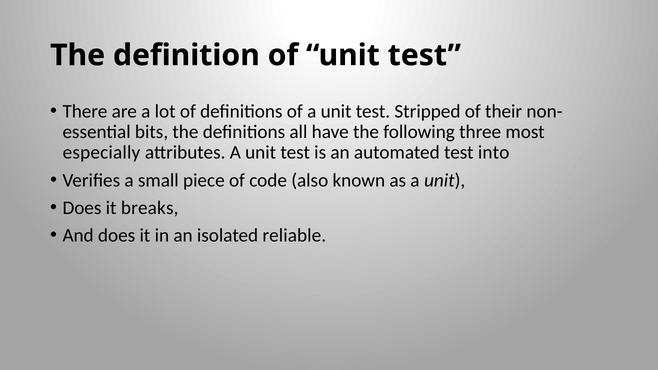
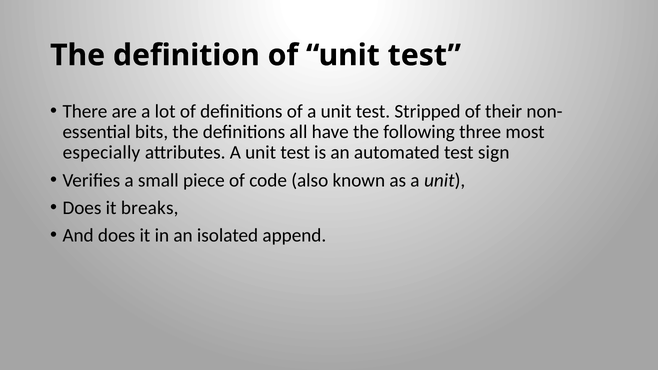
into: into -> sign
reliable: reliable -> append
